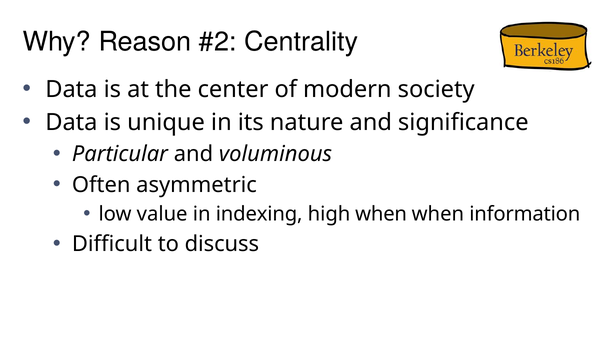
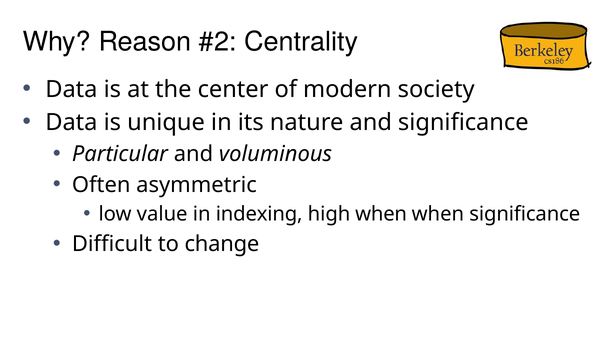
when information: information -> significance
discuss: discuss -> change
